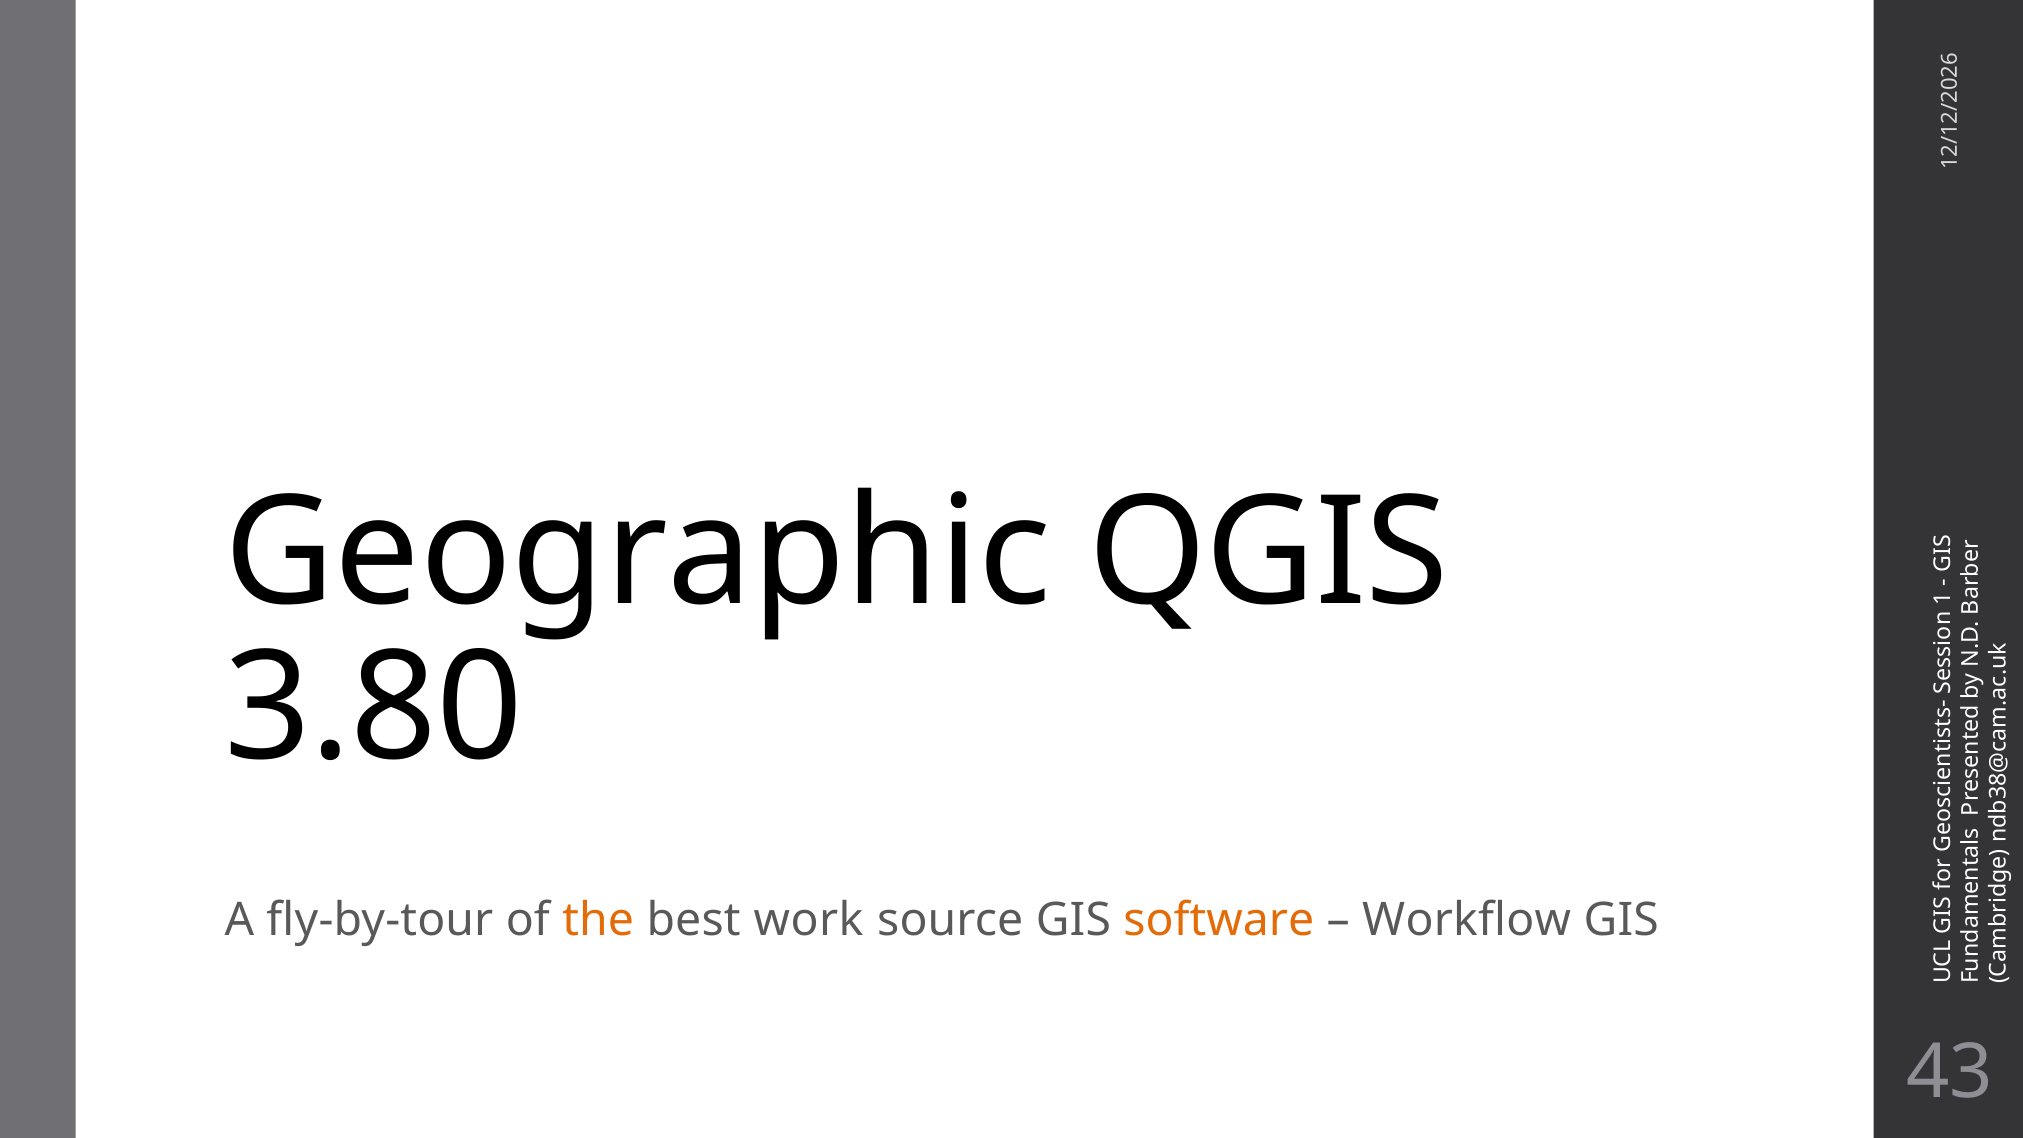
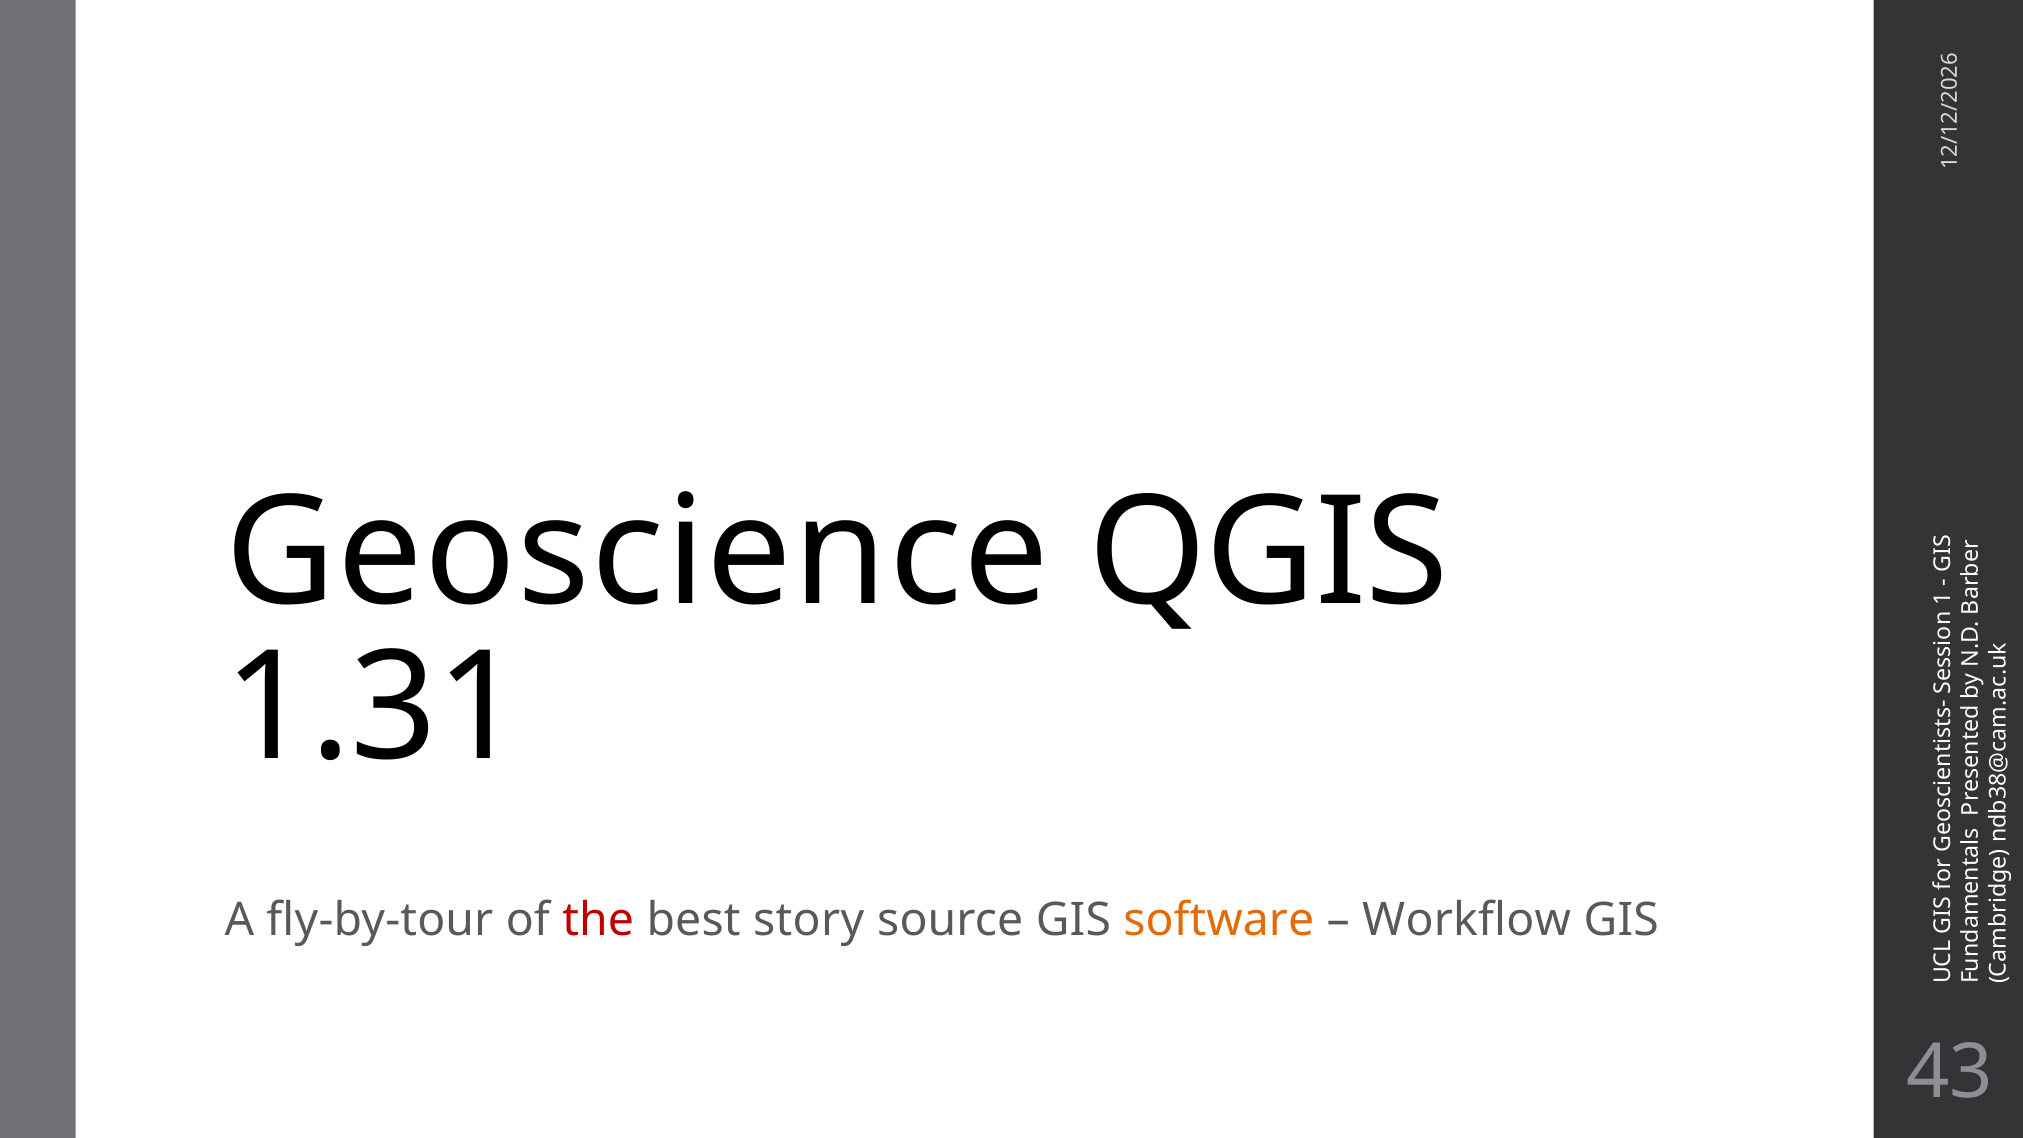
Geographic: Geographic -> Geoscience
3.80: 3.80 -> 1.31
the colour: orange -> red
work: work -> story
